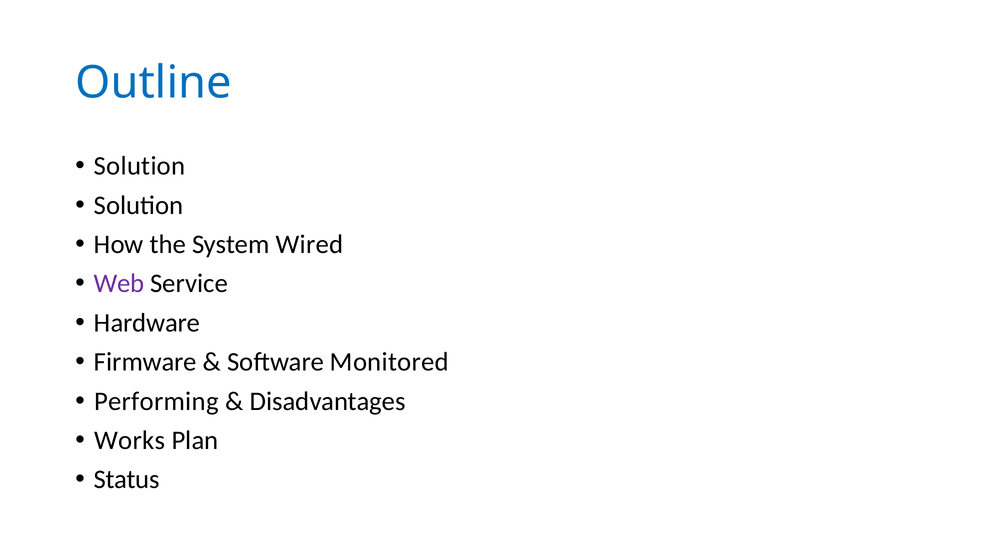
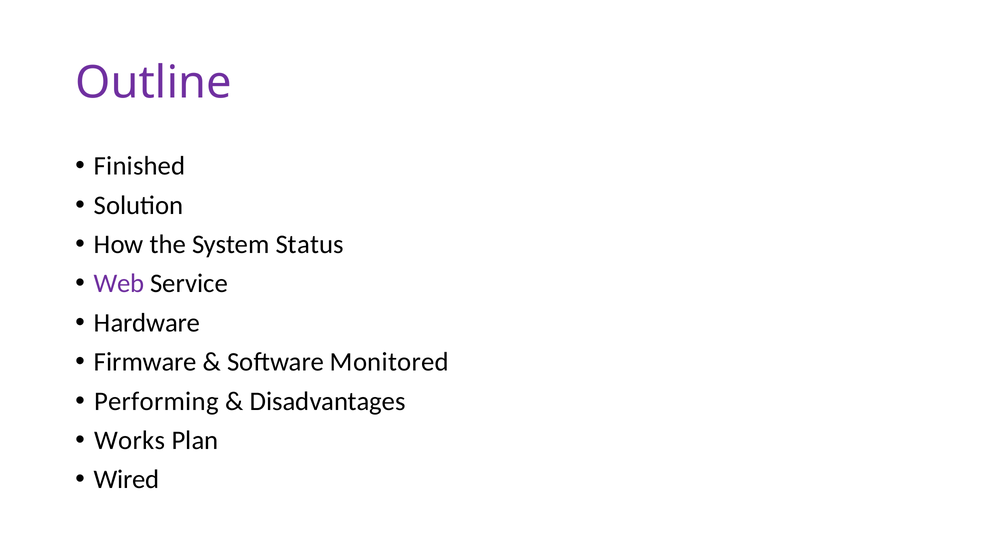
Outline colour: blue -> purple
Solution at (140, 166): Solution -> Finished
Wired: Wired -> Status
Status: Status -> Wired
